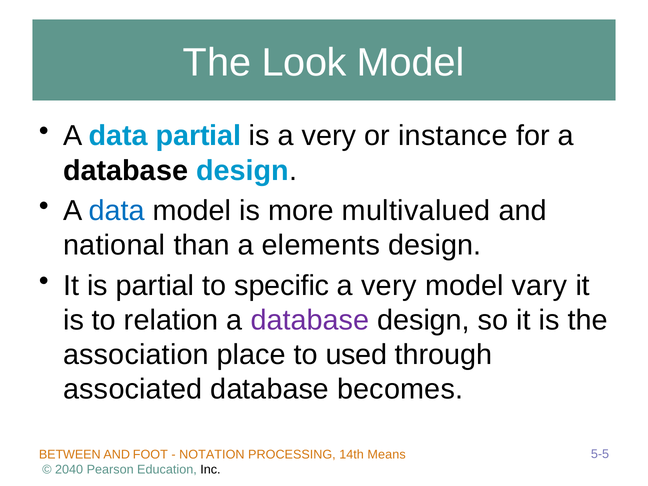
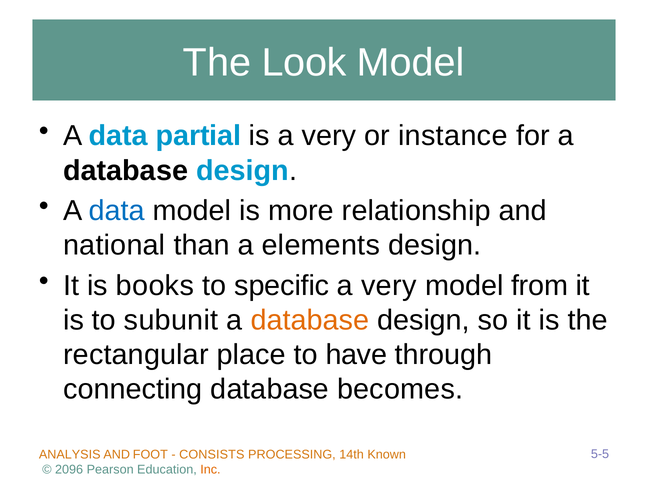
multivalued: multivalued -> relationship
is partial: partial -> books
vary: vary -> from
relation: relation -> subunit
database at (310, 320) colour: purple -> orange
association: association -> rectangular
used: used -> have
associated: associated -> connecting
BETWEEN: BETWEEN -> ANALYSIS
NOTATION: NOTATION -> CONSISTS
Means: Means -> Known
2040: 2040 -> 2096
Inc colour: black -> orange
